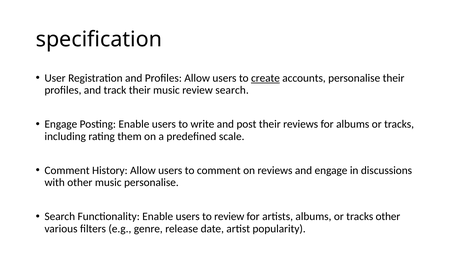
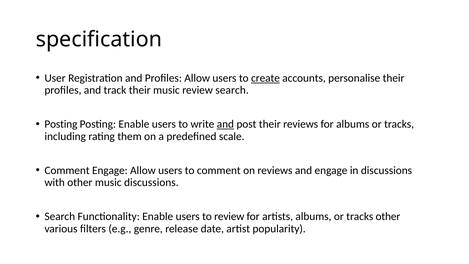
Engage at (61, 124): Engage -> Posting
and at (225, 124) underline: none -> present
Comment History: History -> Engage
music personalise: personalise -> discussions
